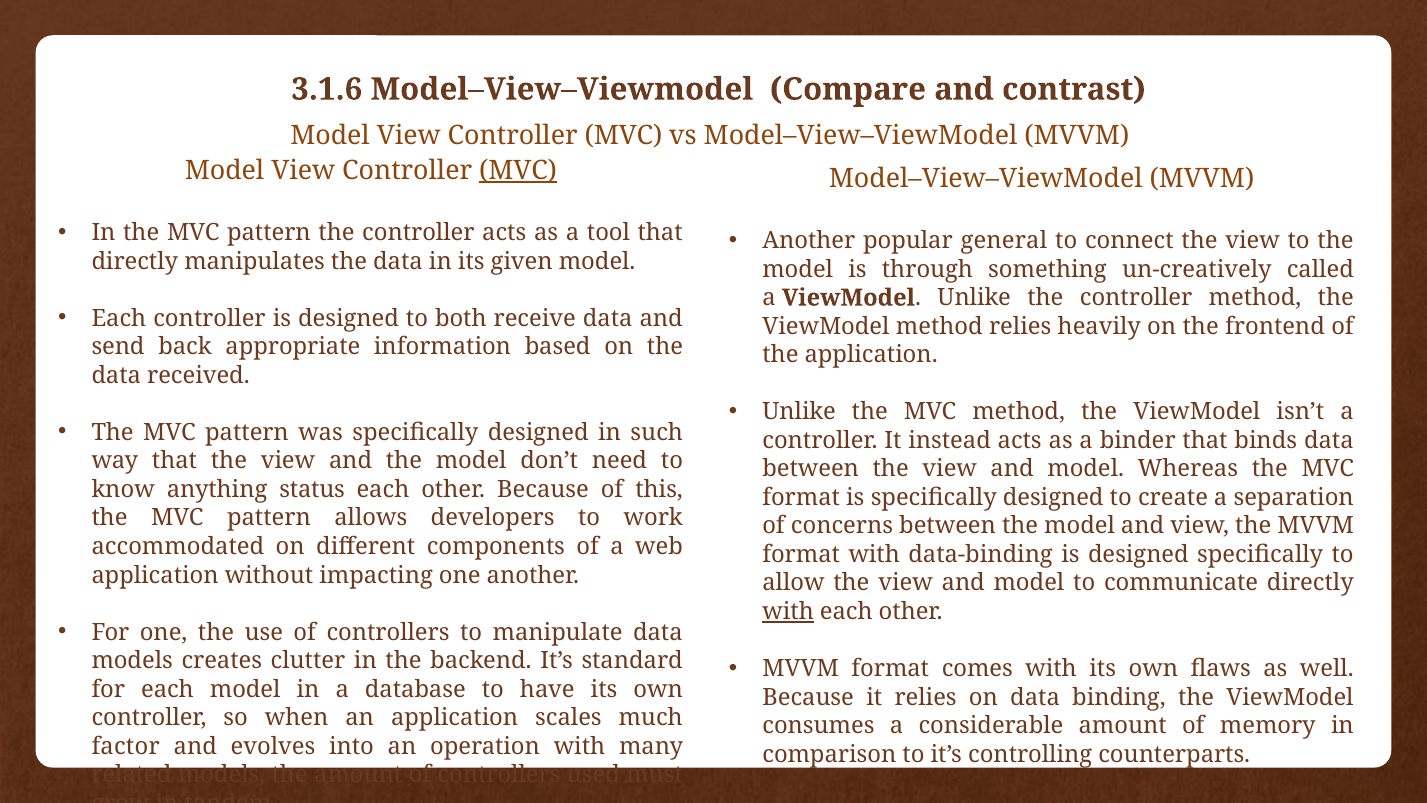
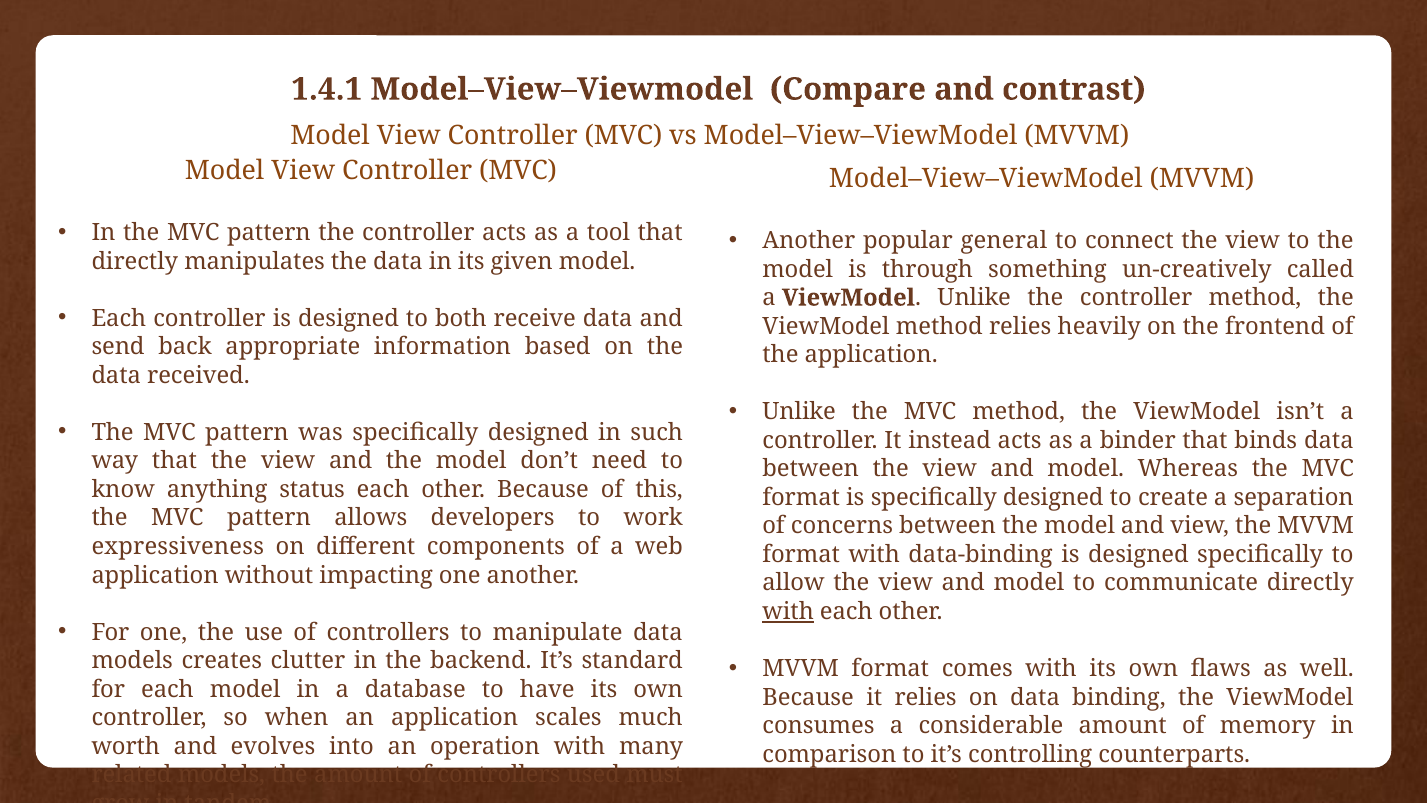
3.1.6: 3.1.6 -> 1.4.1
MVC at (518, 170) underline: present -> none
accommodated: accommodated -> expressiveness
factor: factor -> worth
